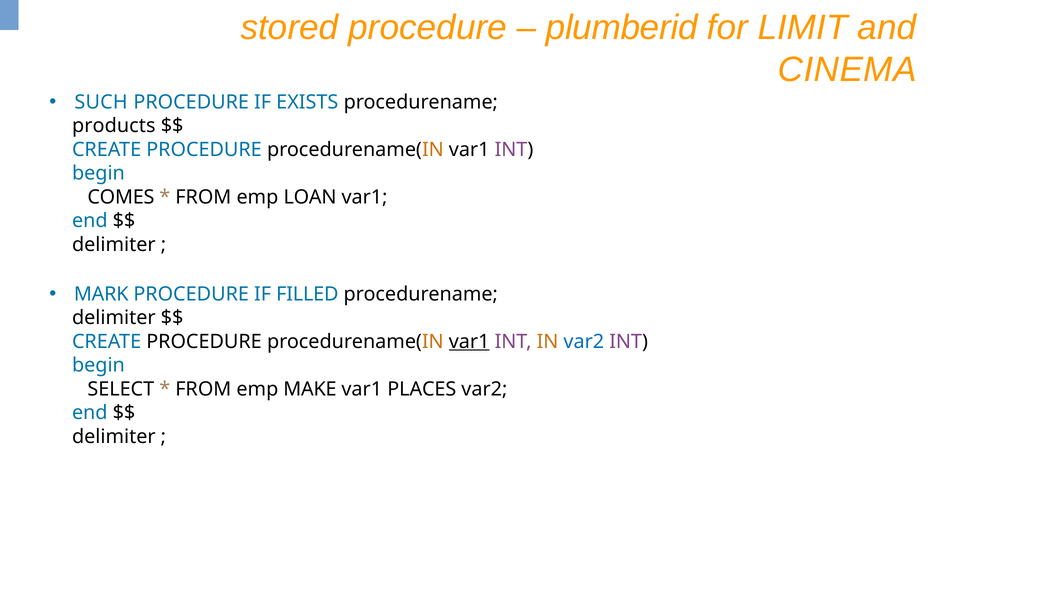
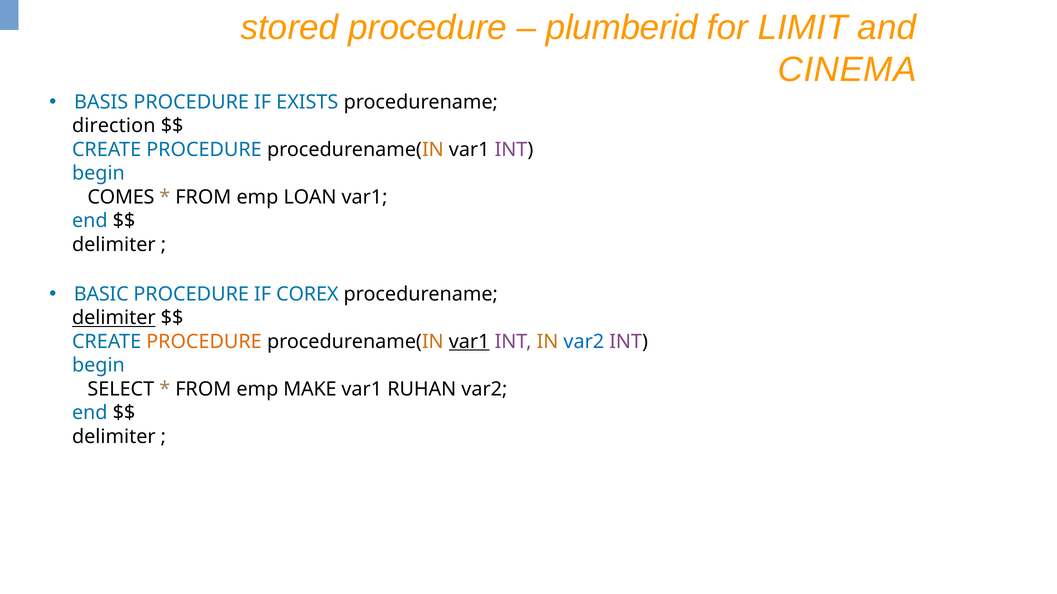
SUCH: SUCH -> BASIS
products: products -> direction
MARK: MARK -> BASIC
FILLED: FILLED -> COREX
delimiter at (114, 318) underline: none -> present
PROCEDURE at (204, 342) colour: black -> orange
PLACES: PLACES -> RUHAN
